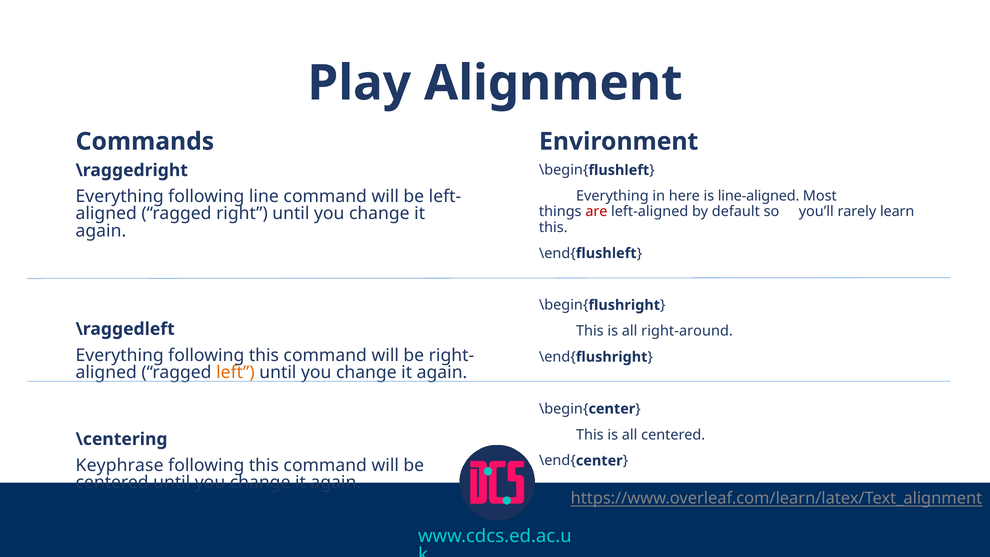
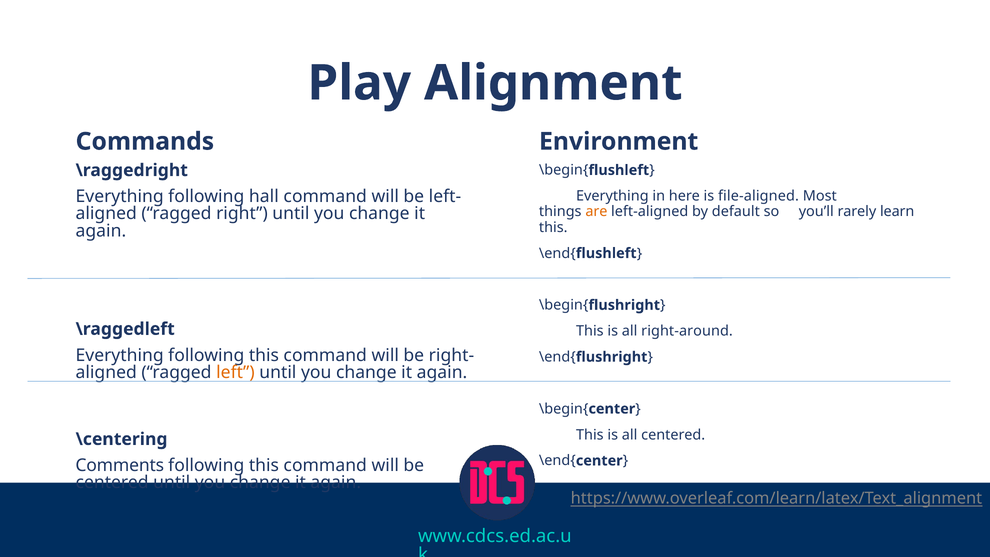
line: line -> hall
line-aligned: line-aligned -> file-aligned
are colour: red -> orange
Keyphrase: Keyphrase -> Comments
